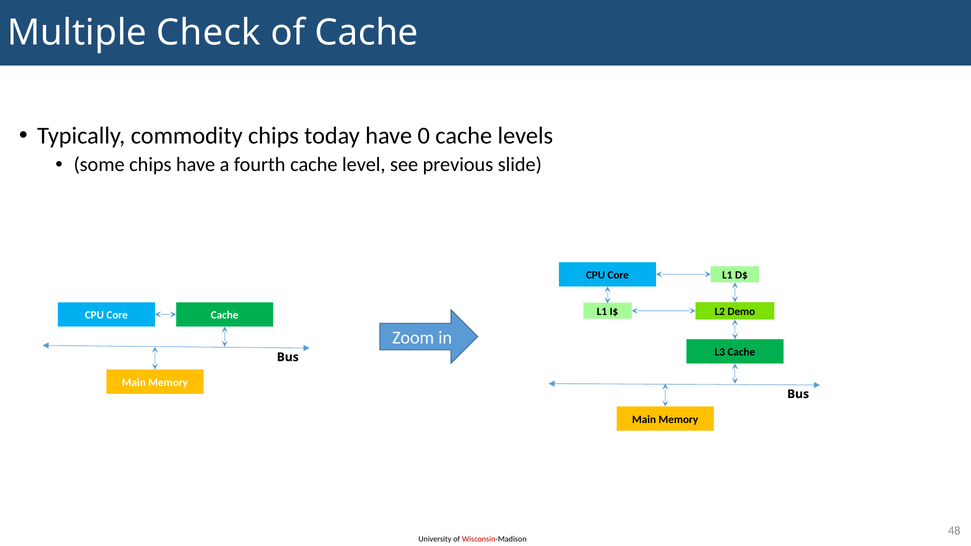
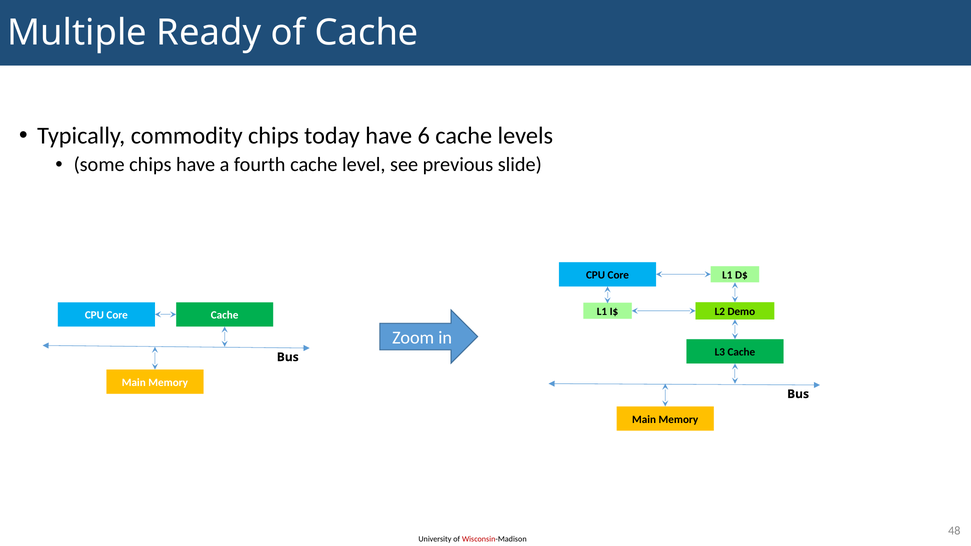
Check: Check -> Ready
0: 0 -> 6
